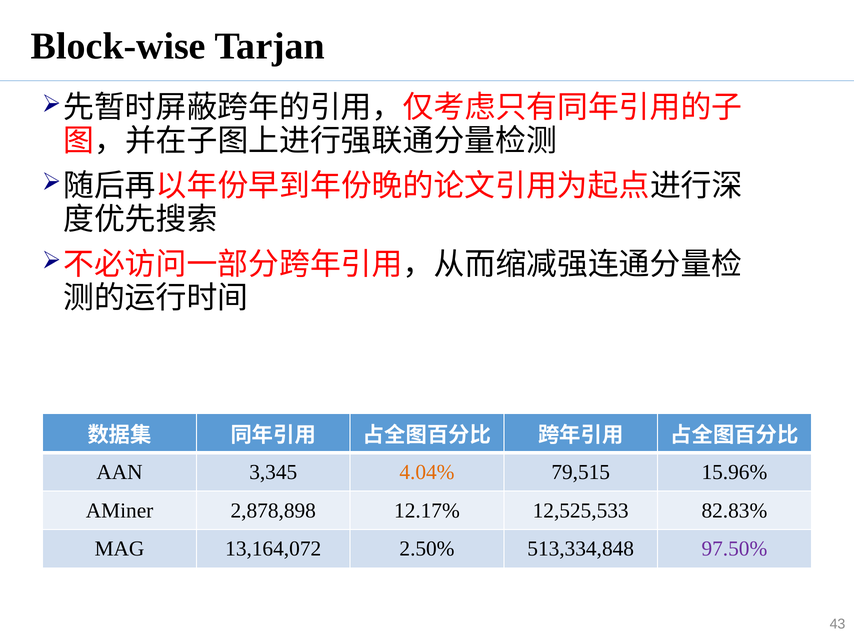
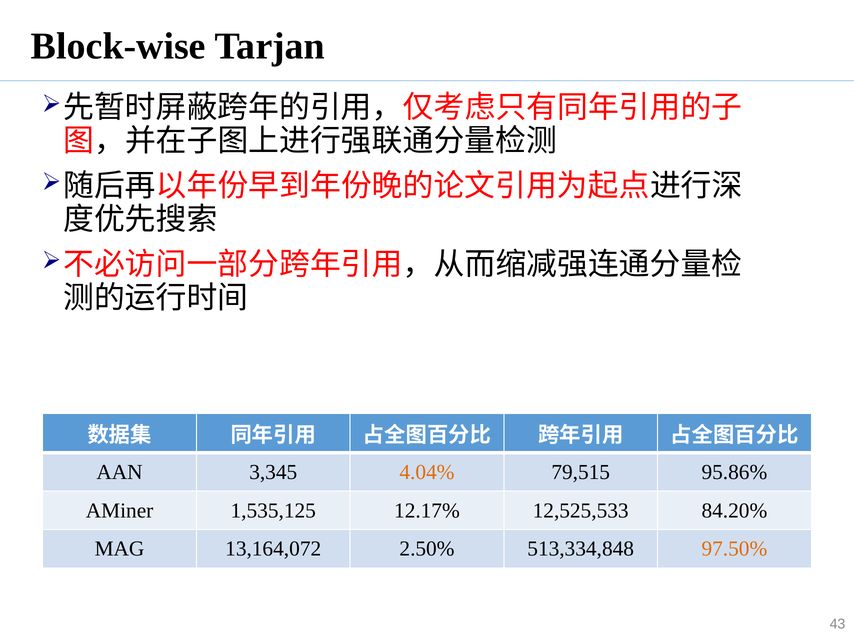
15.96%: 15.96% -> 95.86%
2,878,898: 2,878,898 -> 1,535,125
82.83%: 82.83% -> 84.20%
97.50% colour: purple -> orange
